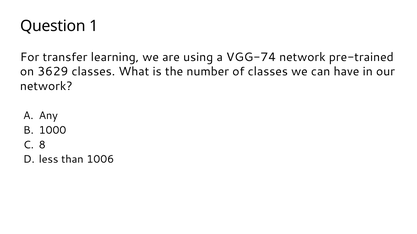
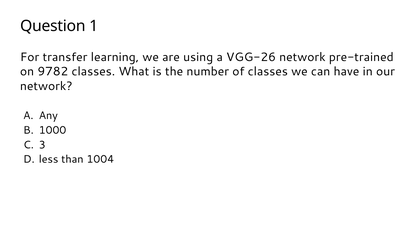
VGG-74: VGG-74 -> VGG-26
3629: 3629 -> 9782
8: 8 -> 3
1006: 1006 -> 1004
